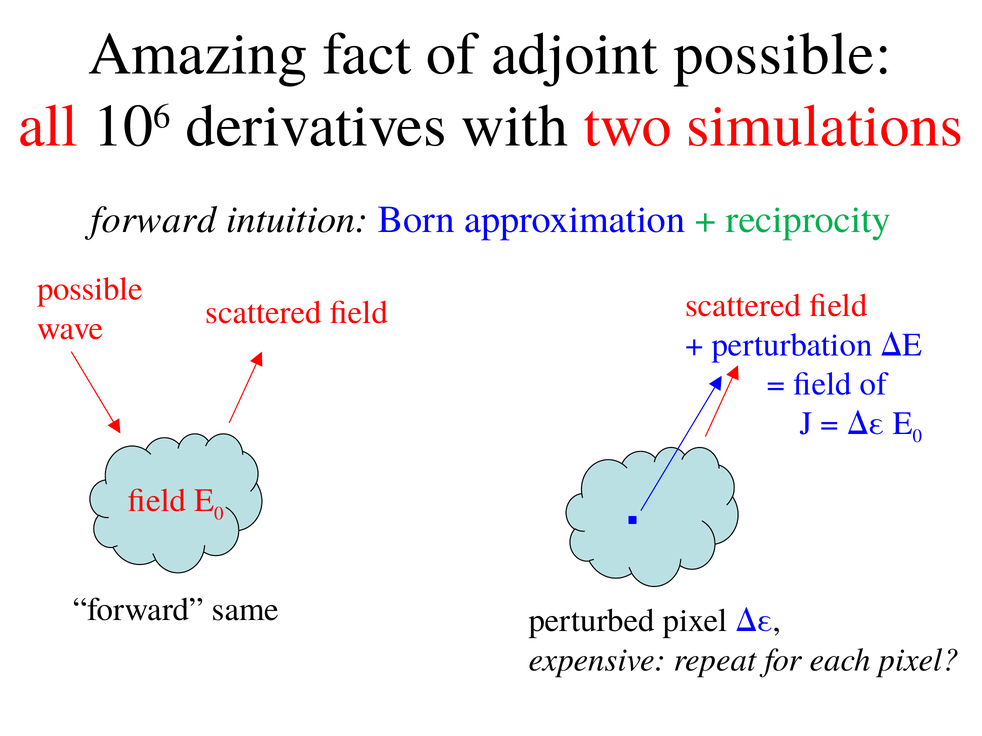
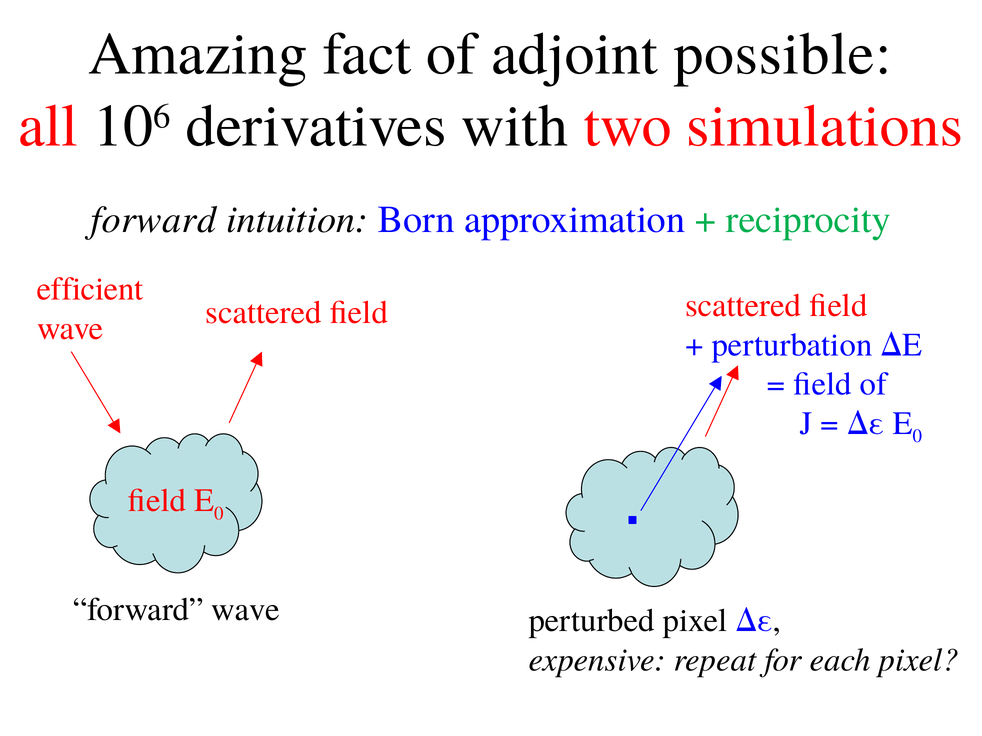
possible at (90, 289): possible -> efficient
forward same: same -> wave
